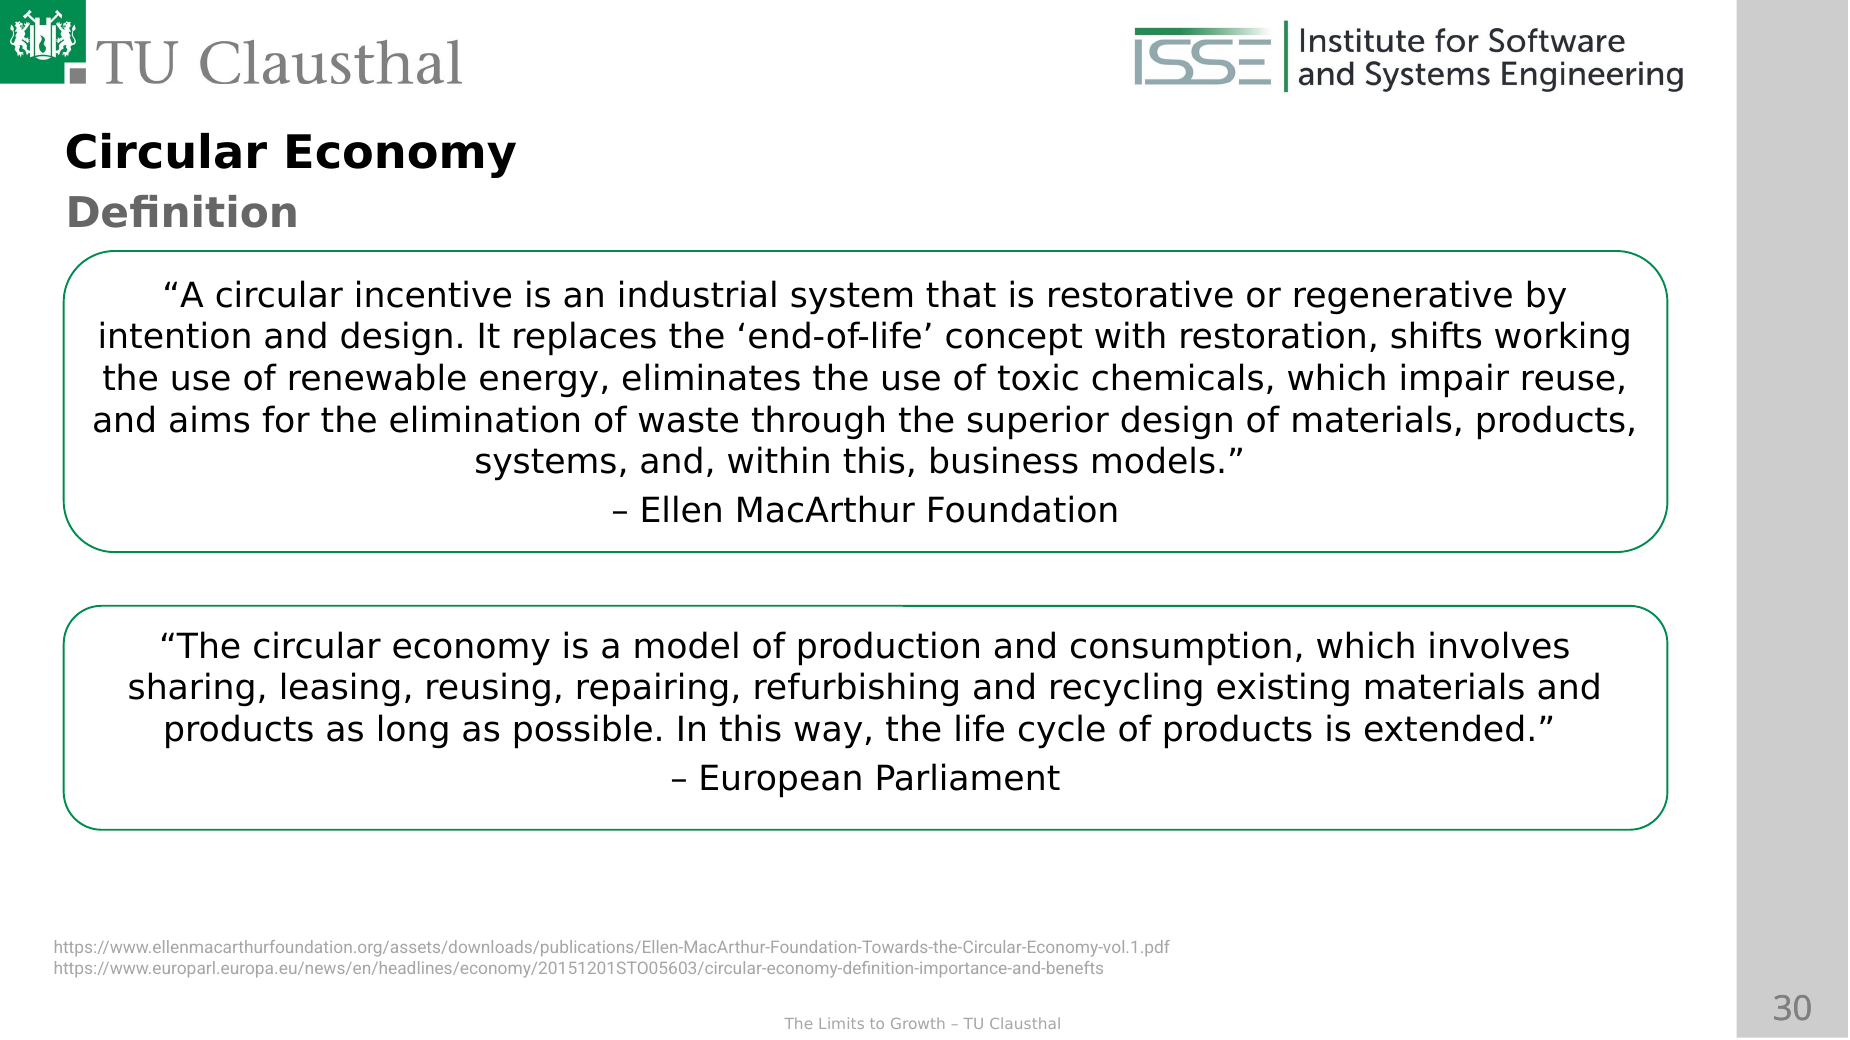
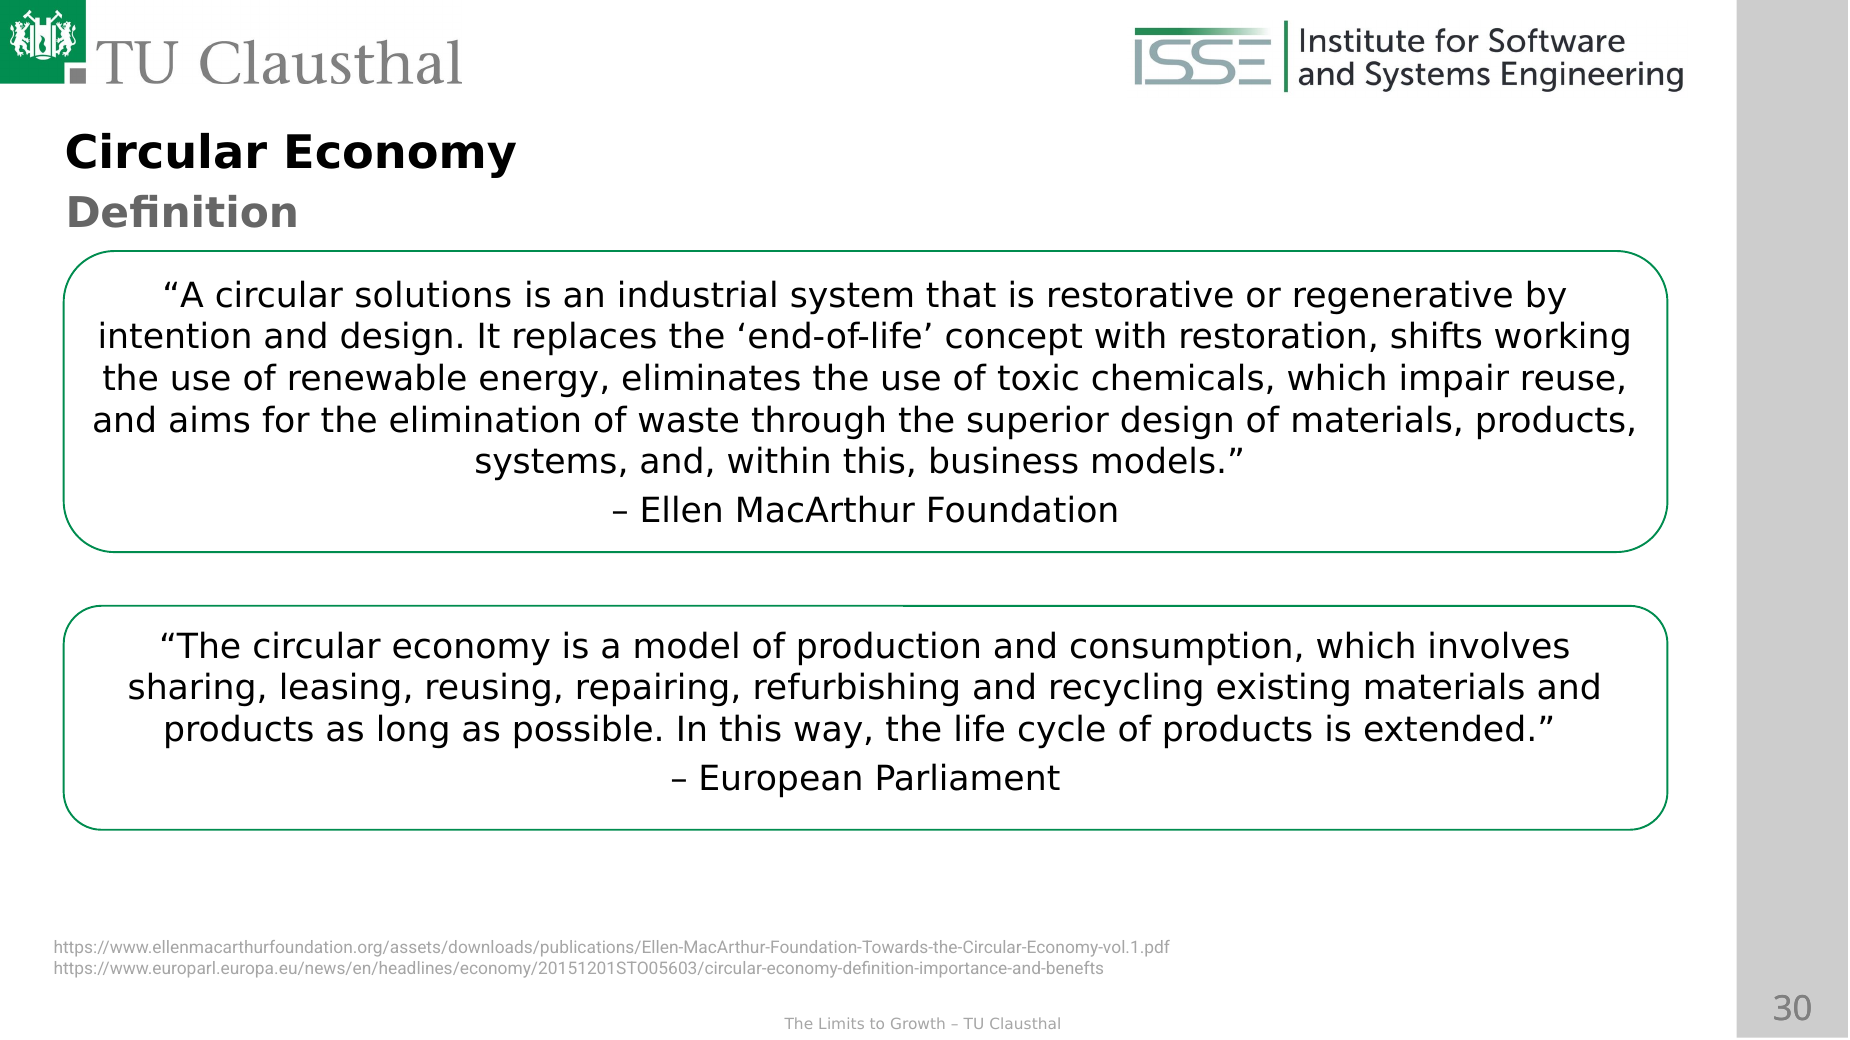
incentive: incentive -> solutions
